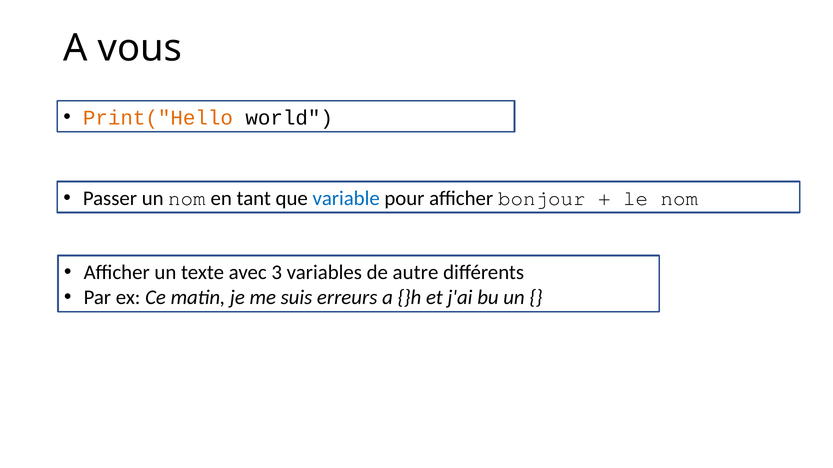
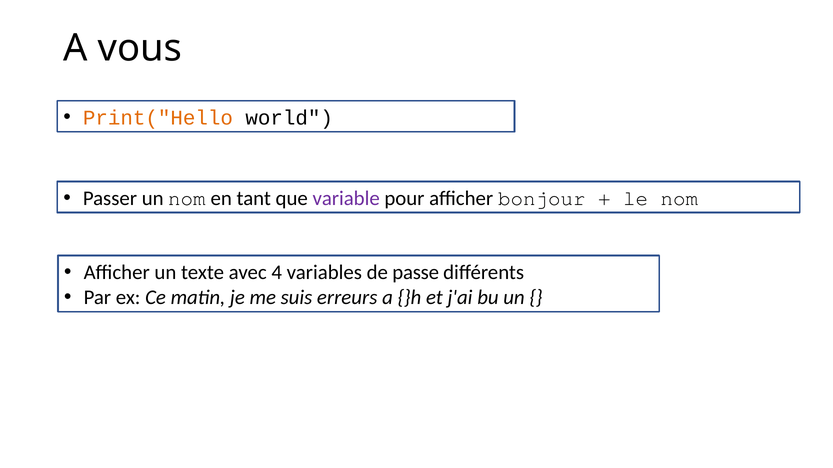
variable colour: blue -> purple
3: 3 -> 4
autre: autre -> passe
